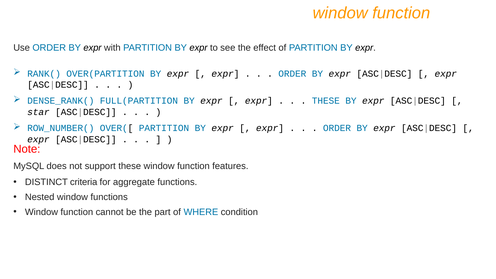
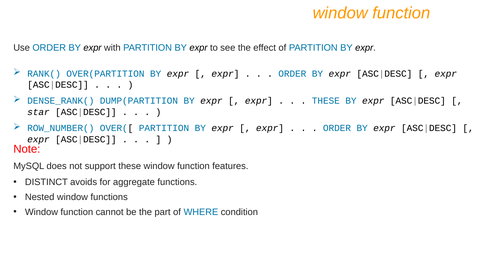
FULL(PARTITION: FULL(PARTITION -> DUMP(PARTITION
criteria: criteria -> avoids
